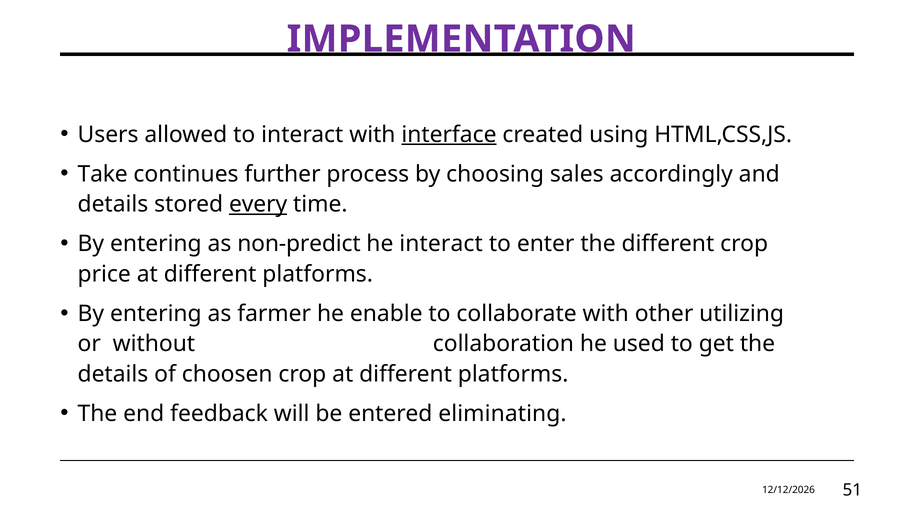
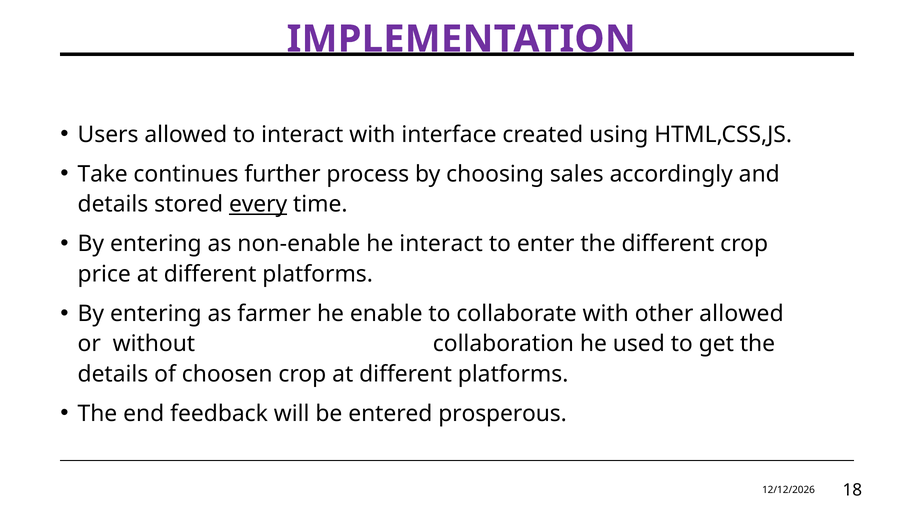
interface underline: present -> none
non-predict: non-predict -> non-enable
other utilizing: utilizing -> allowed
eliminating: eliminating -> prosperous
51: 51 -> 18
